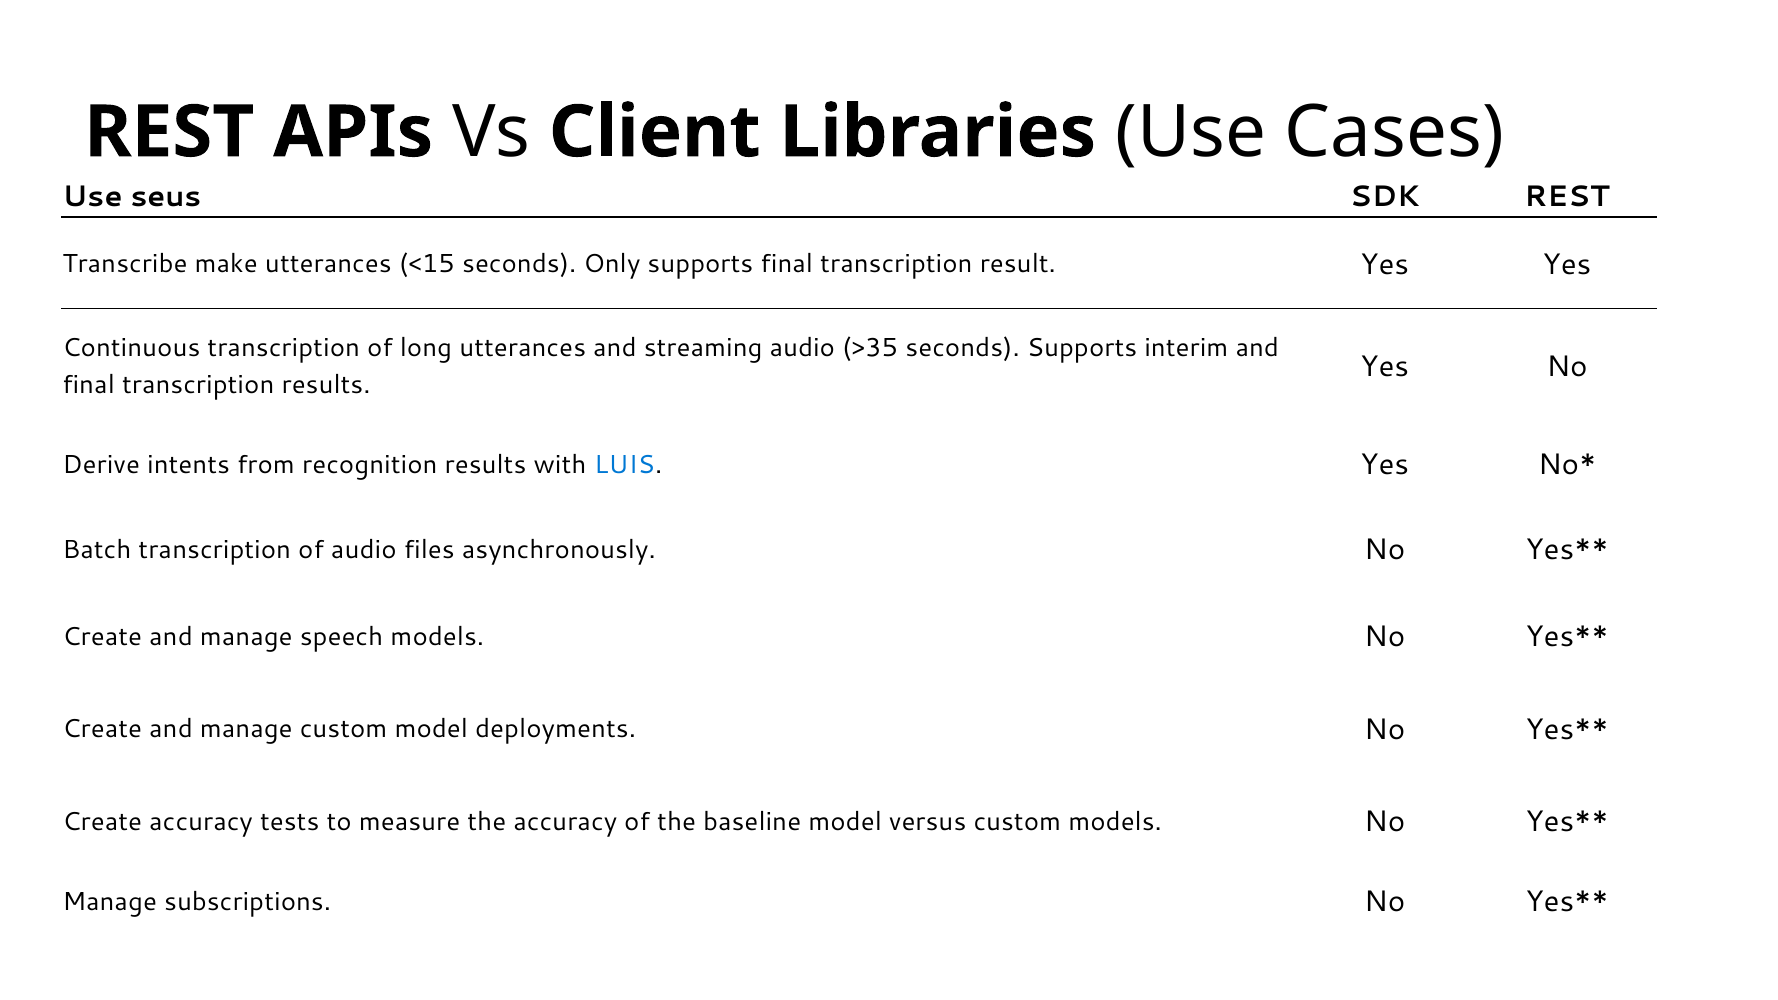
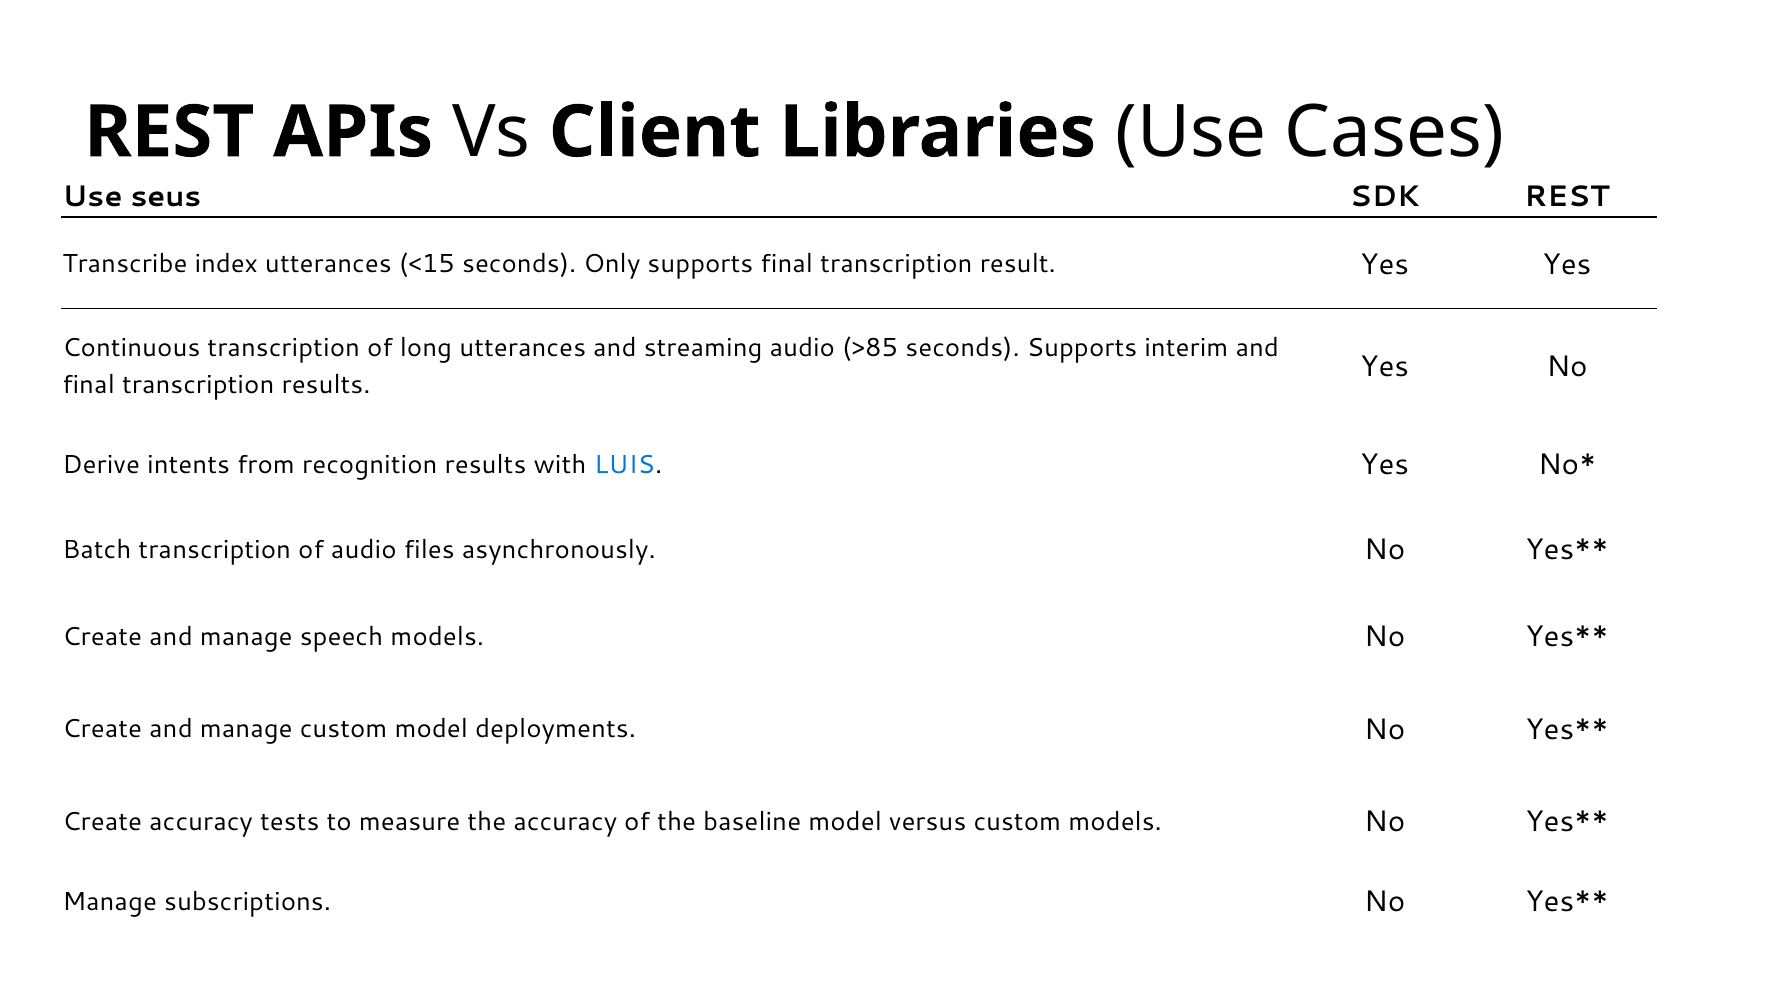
make: make -> index
>35: >35 -> >85
